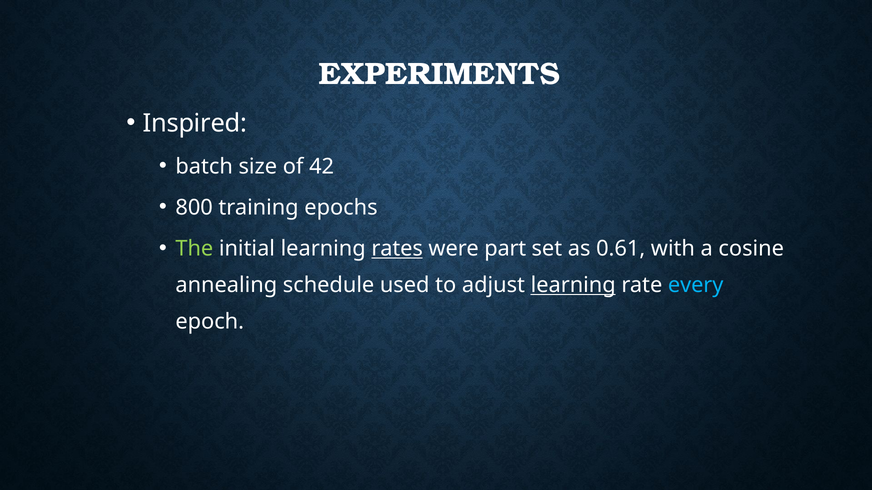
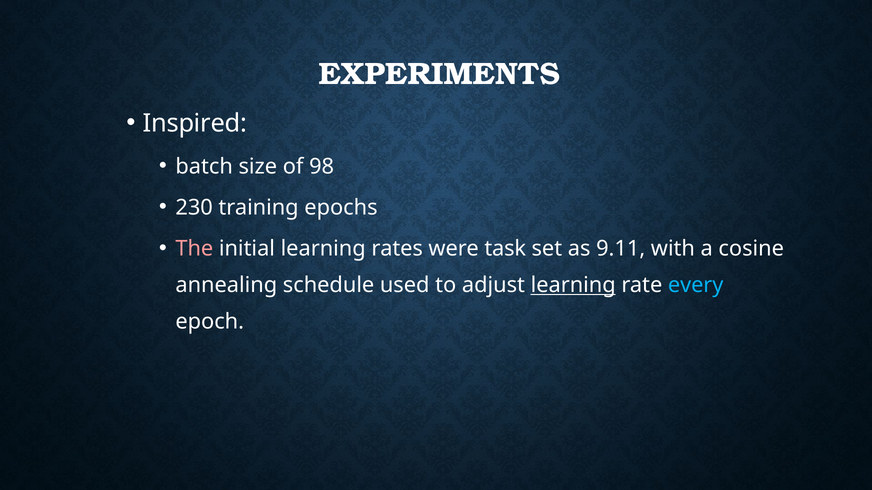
42: 42 -> 98
800: 800 -> 230
The colour: light green -> pink
rates underline: present -> none
part: part -> task
0.61: 0.61 -> 9.11
